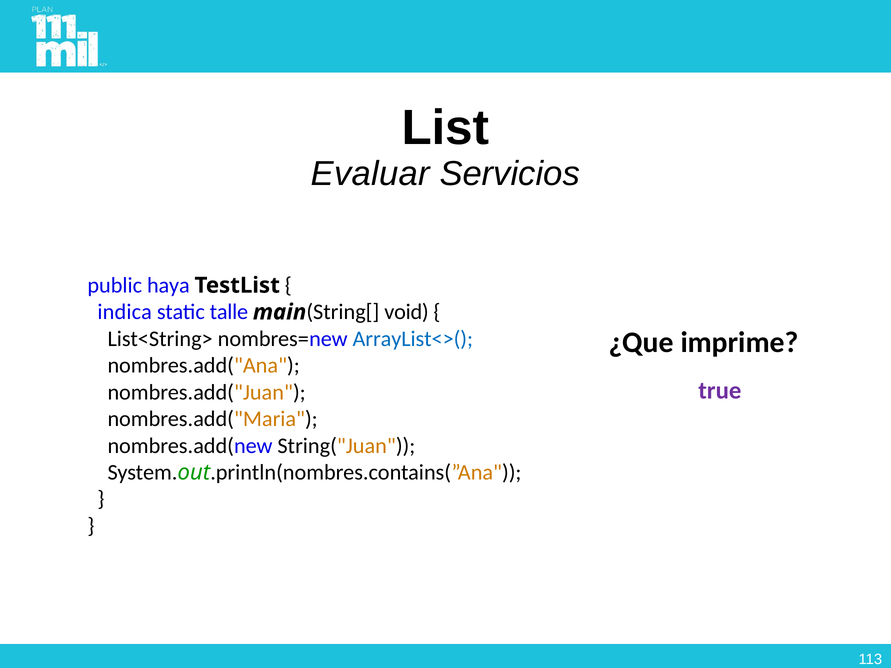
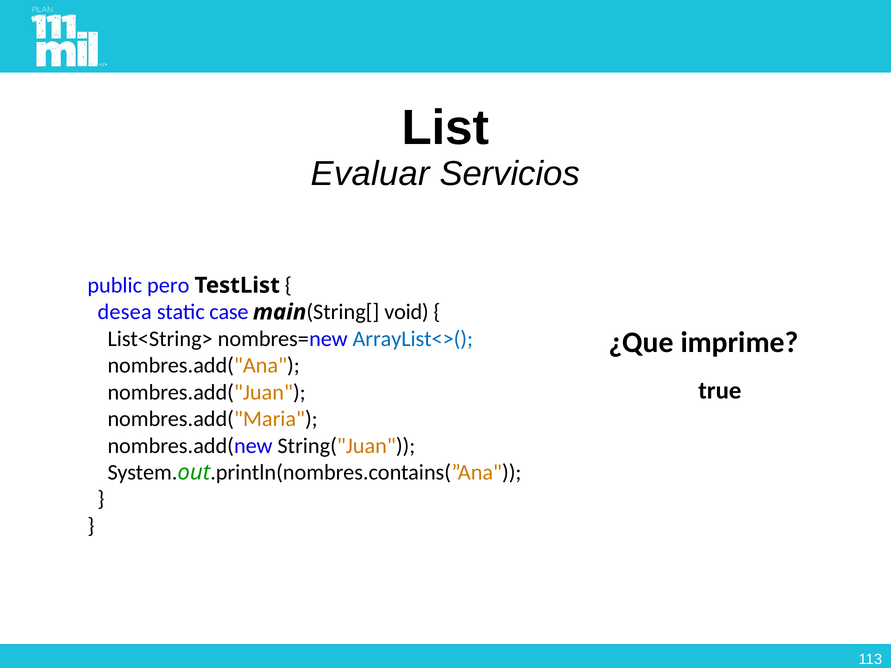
haya: haya -> pero
indica: indica -> desea
talle: talle -> case
true colour: purple -> black
